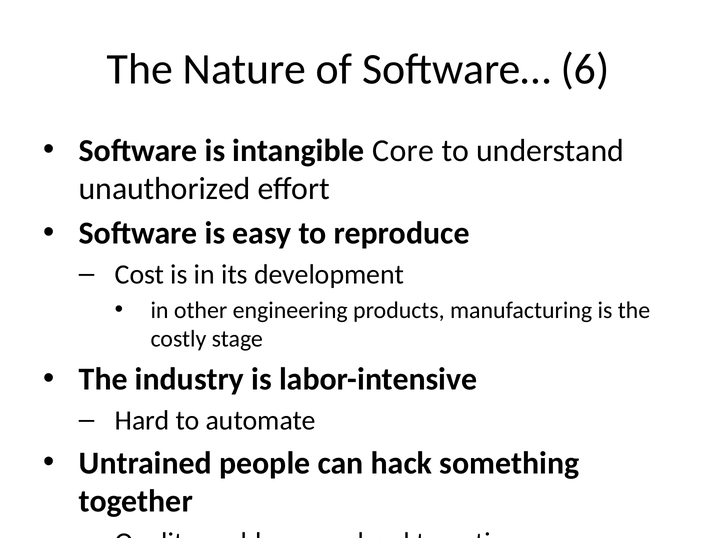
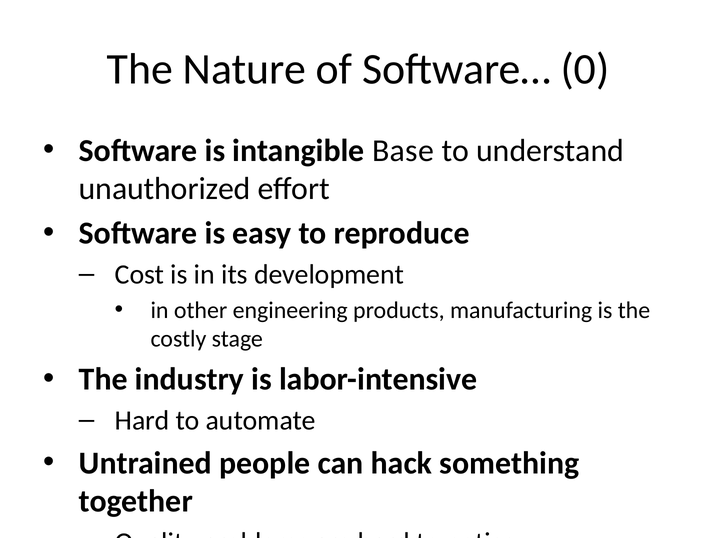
6: 6 -> 0
Core: Core -> Base
